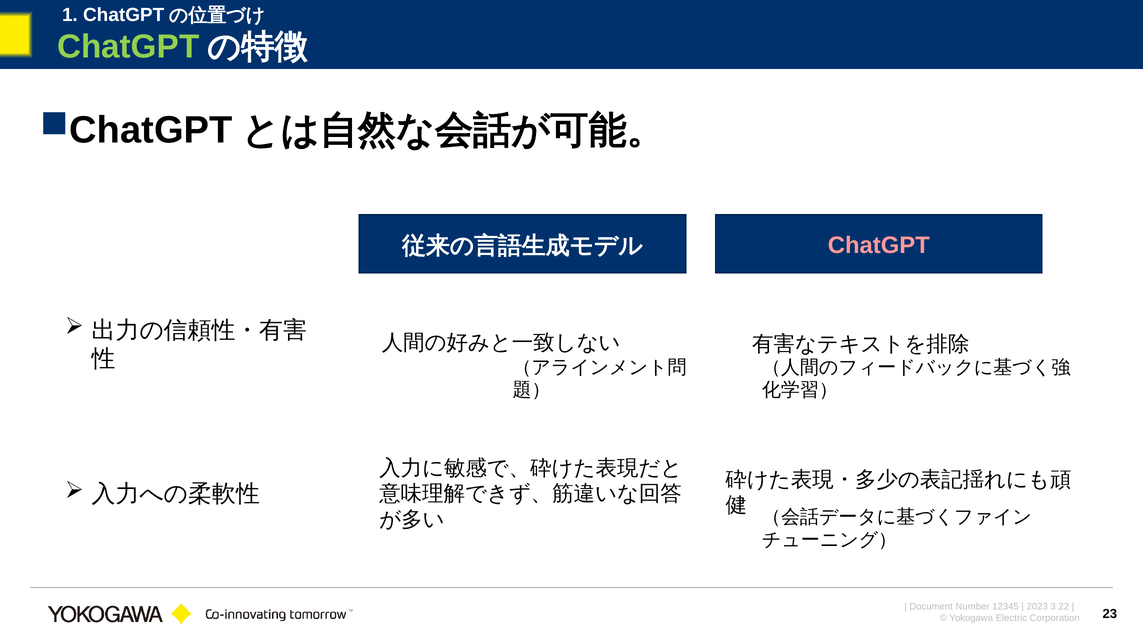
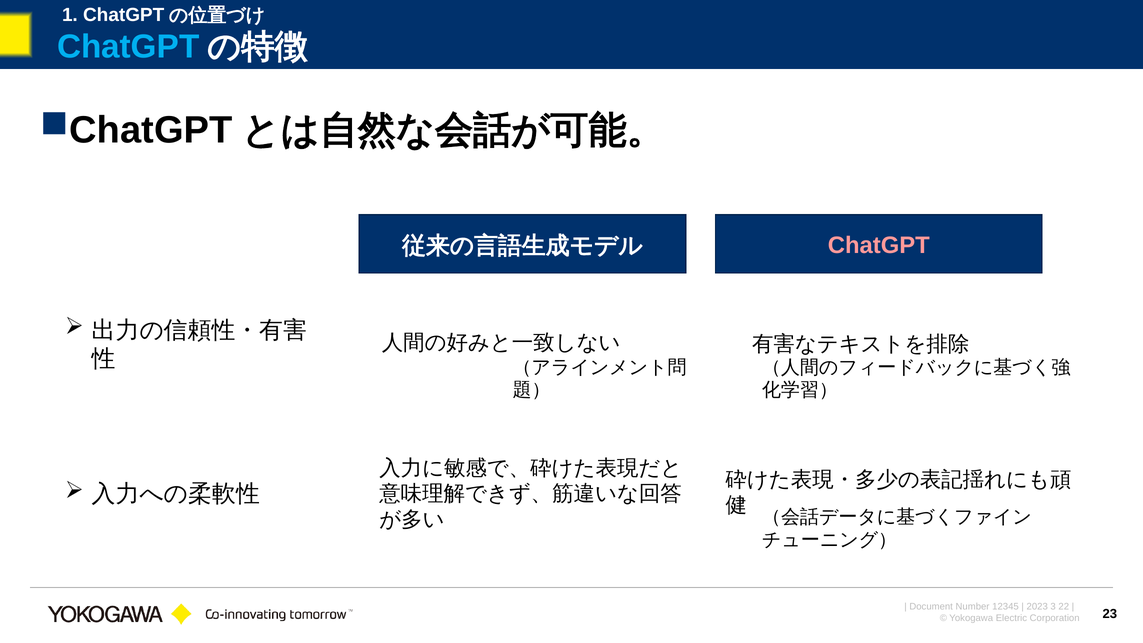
ChatGPT at (128, 47) colour: light green -> light blue
